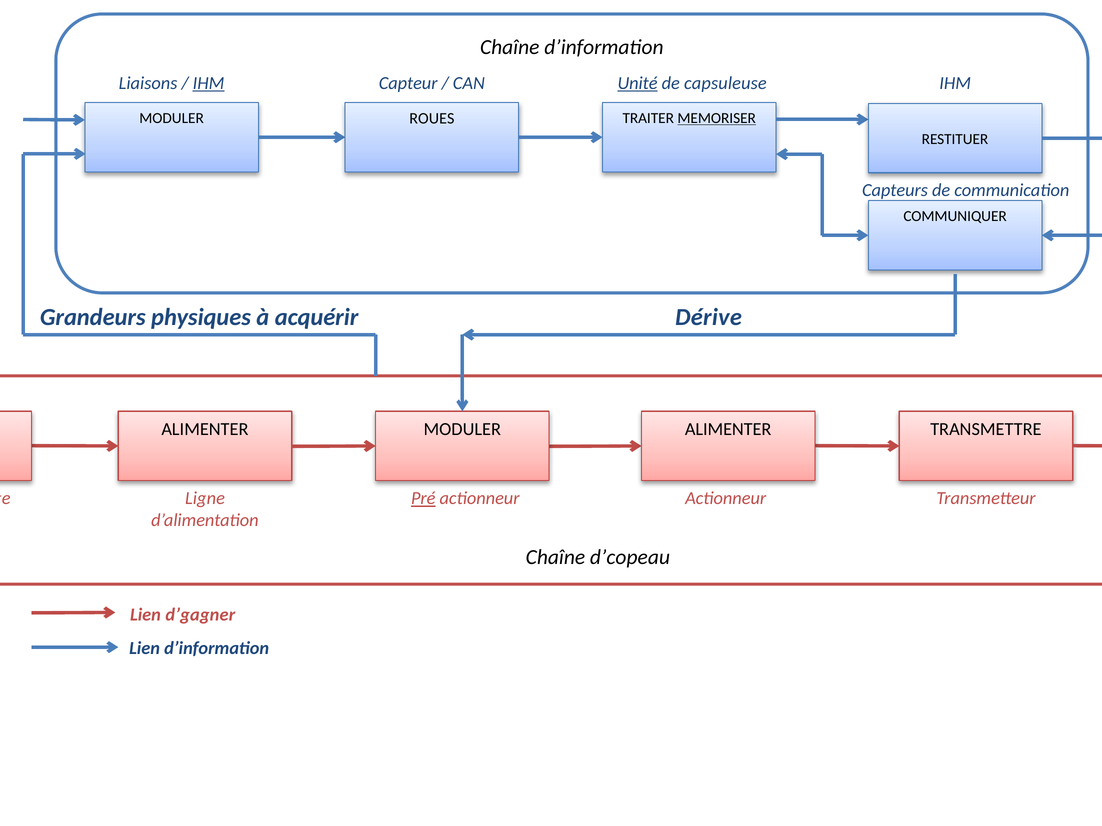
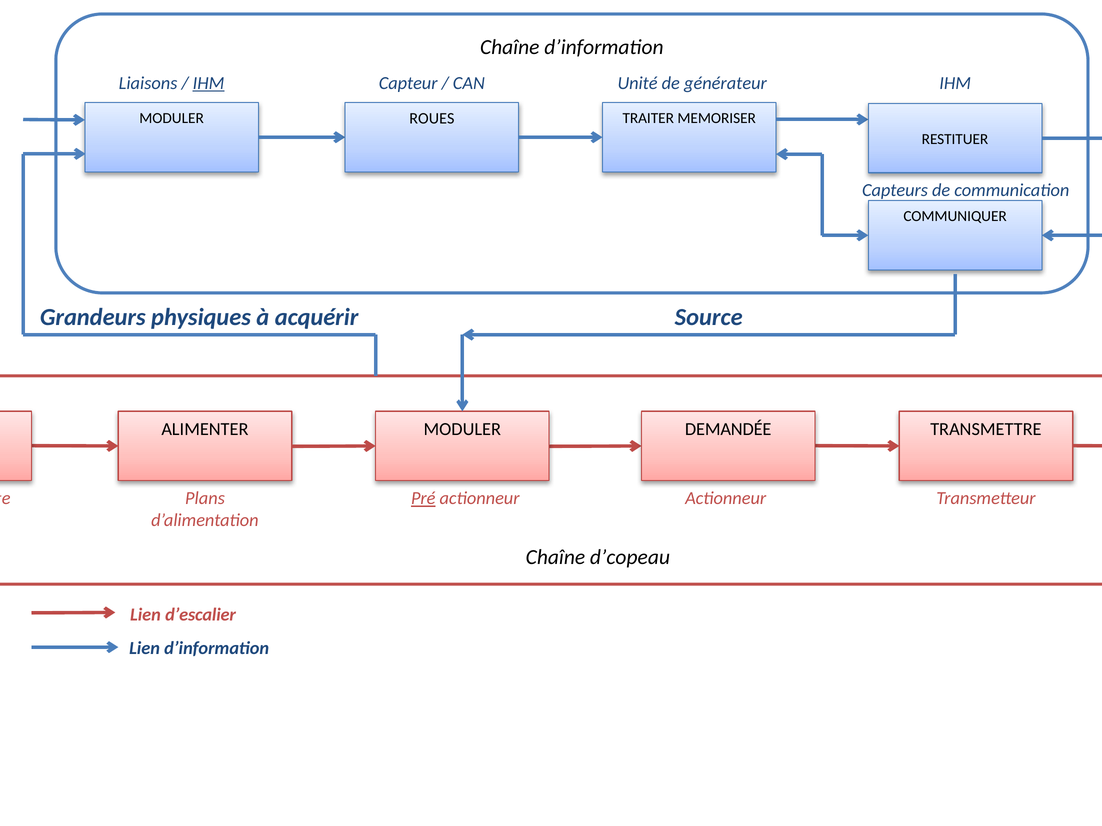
Unité at (638, 83) underline: present -> none
capsuleuse: capsuleuse -> générateur
MEMORISER underline: present -> none
Dérive: Dérive -> Source
MODULER ALIMENTER: ALIMENTER -> DEMANDÉE
Ligne: Ligne -> Plans
d’gagner: d’gagner -> d’escalier
